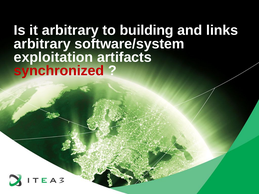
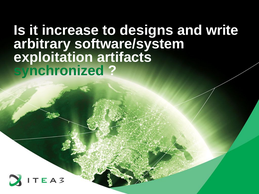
it arbitrary: arbitrary -> increase
building: building -> designs
links: links -> write
synchronized colour: red -> green
